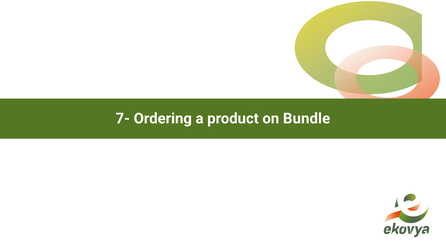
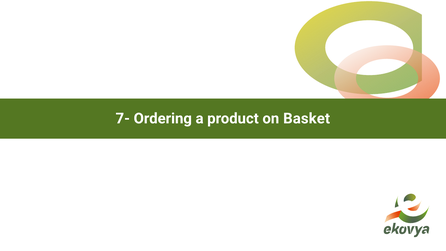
Bundle: Bundle -> Basket
